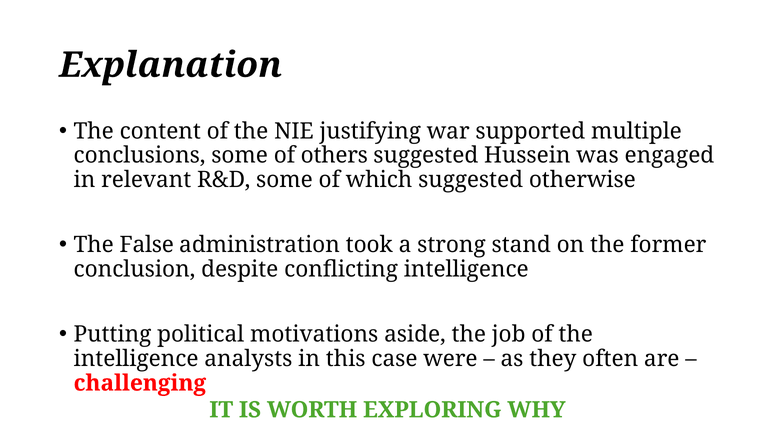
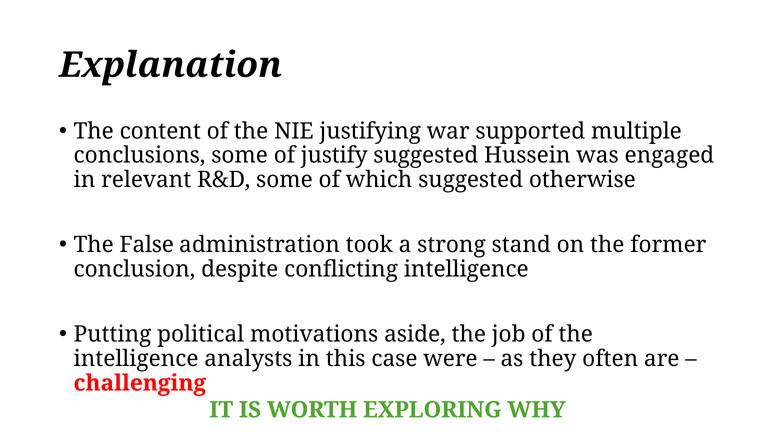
others: others -> justify
